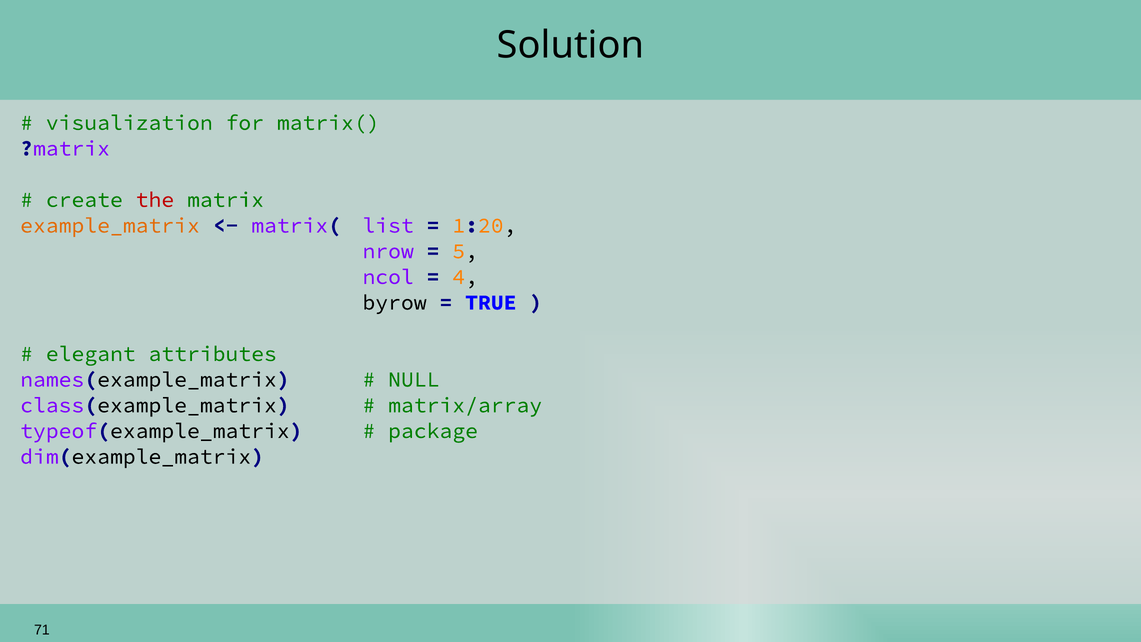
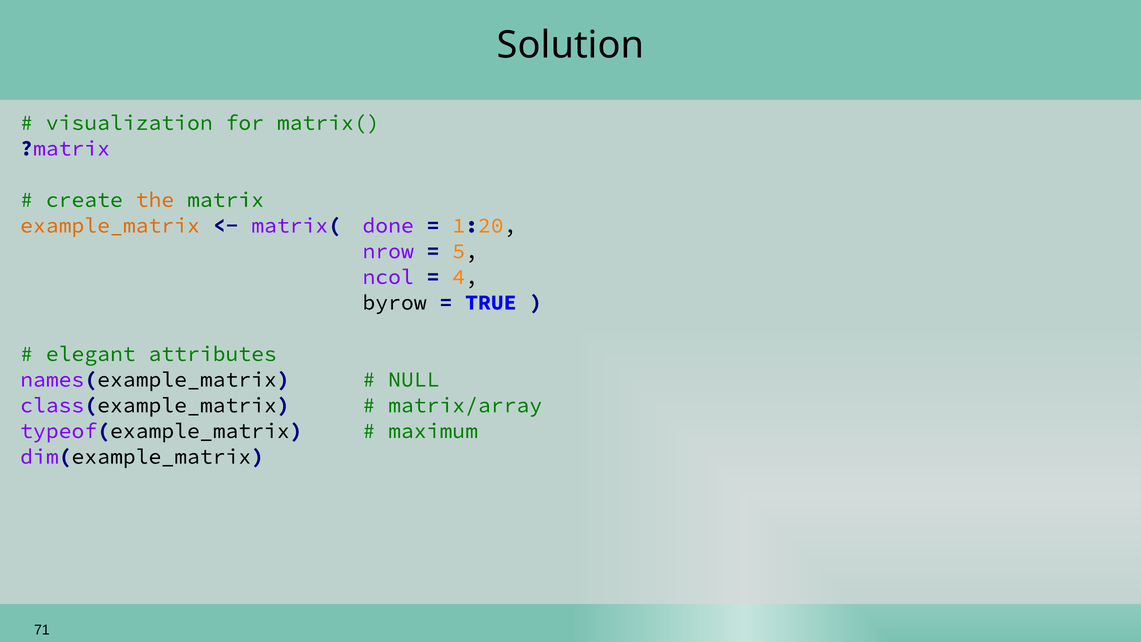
the colour: red -> orange
list: list -> done
package: package -> maximum
